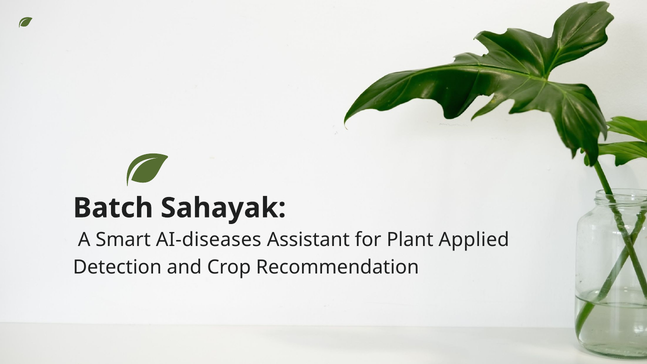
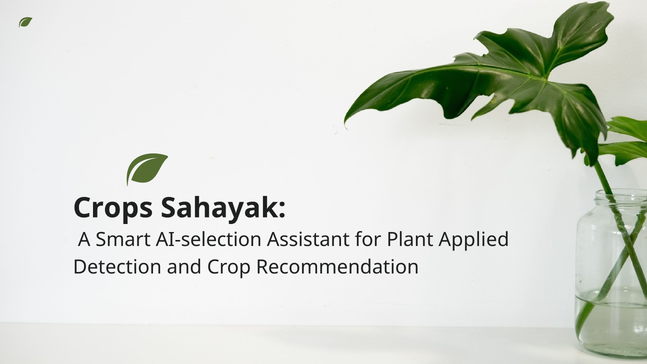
Batch: Batch -> Crops
AI-diseases: AI-diseases -> AI-selection
